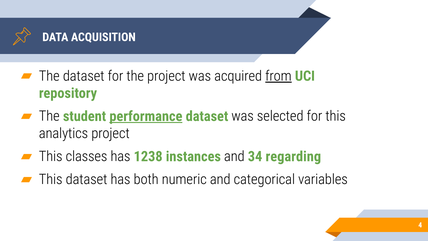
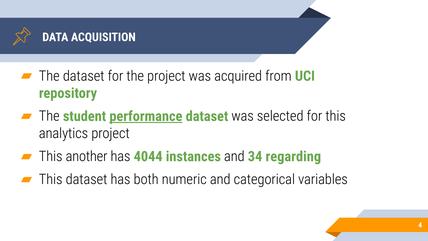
from underline: present -> none
classes: classes -> another
1238: 1238 -> 4044
